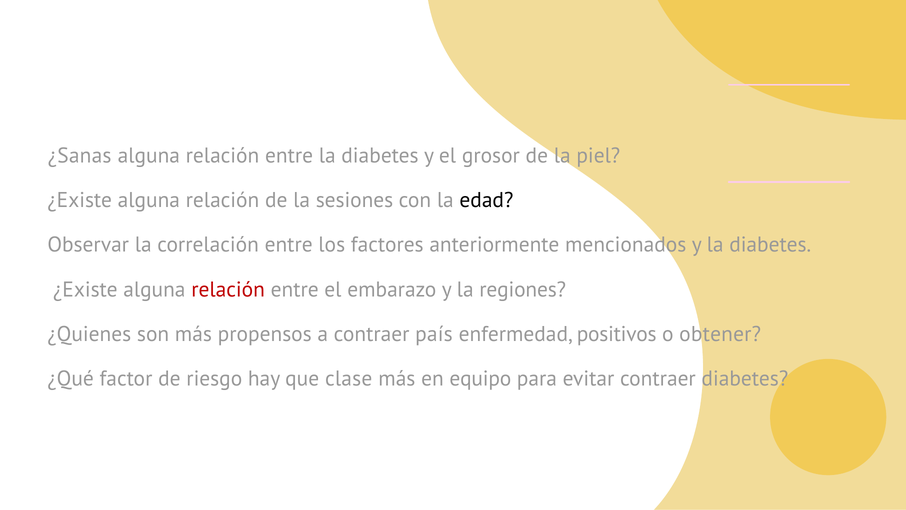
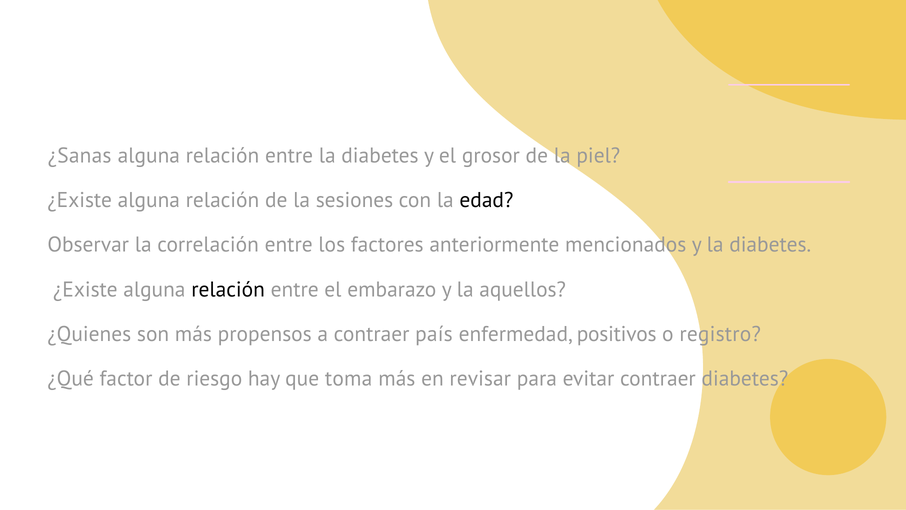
relación at (228, 289) colour: red -> black
regiones: regiones -> aquellos
obtener: obtener -> registro
clase: clase -> toma
equipo: equipo -> revisar
